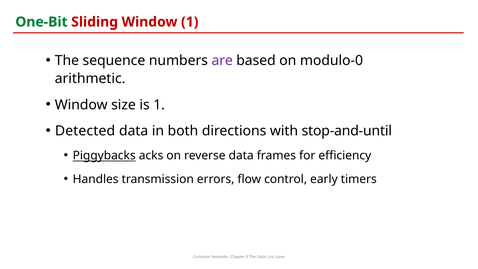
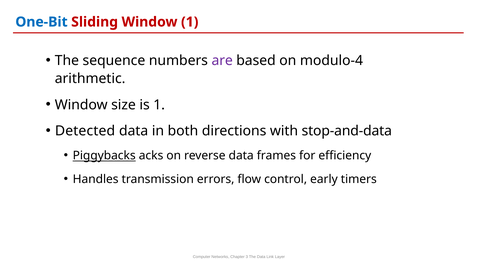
One-Bit colour: green -> blue
modulo-0: modulo-0 -> modulo-4
stop-and-until: stop-and-until -> stop-and-data
